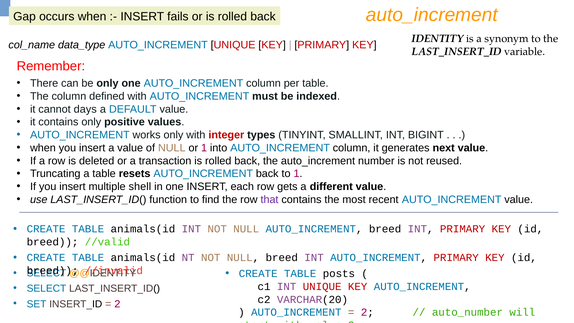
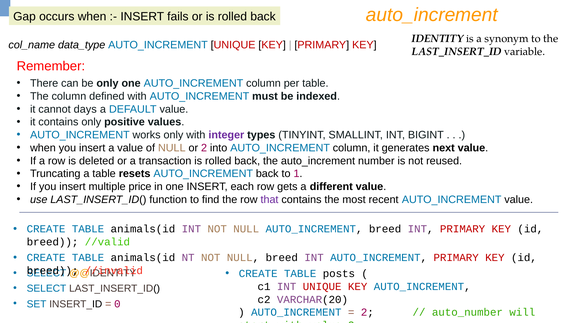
integer colour: red -> purple
or 1: 1 -> 2
shell: shell -> price
2 at (117, 304): 2 -> 0
